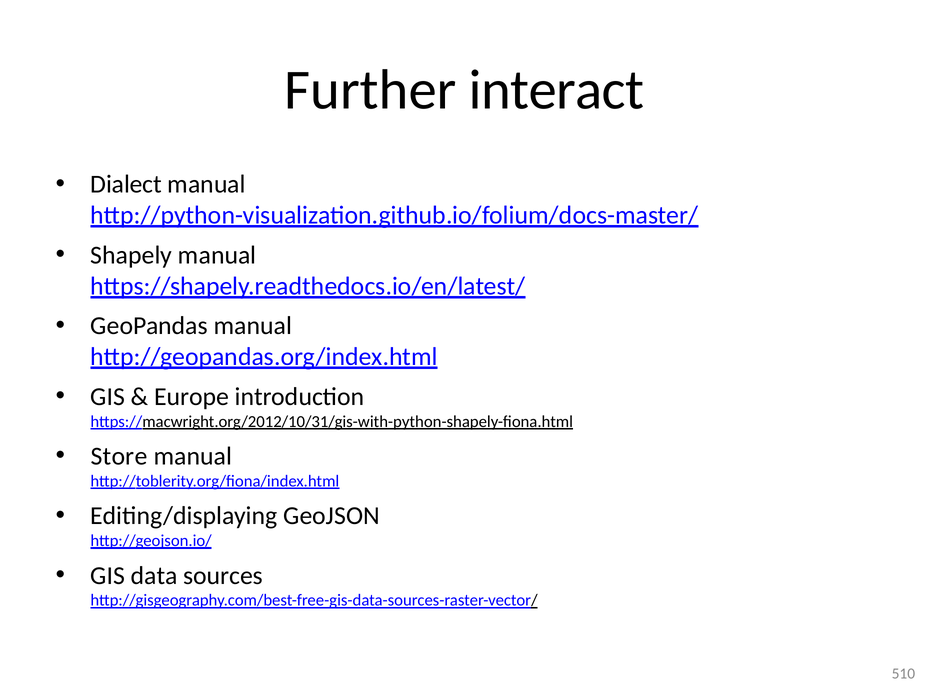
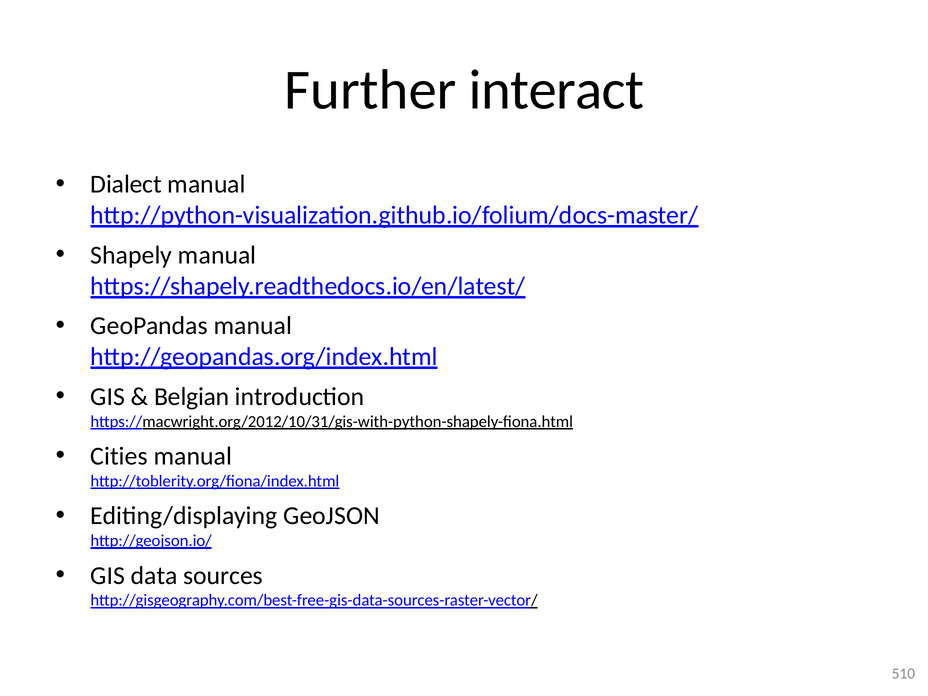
Europe: Europe -> Belgian
Store: Store -> Cities
